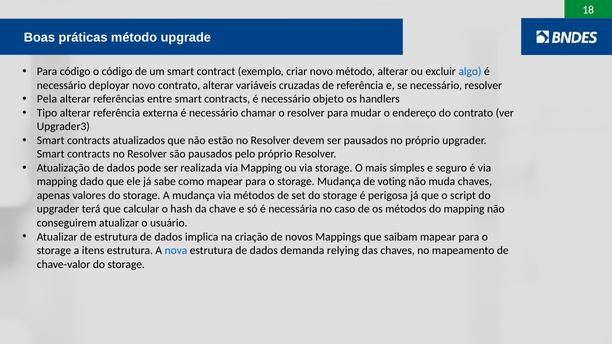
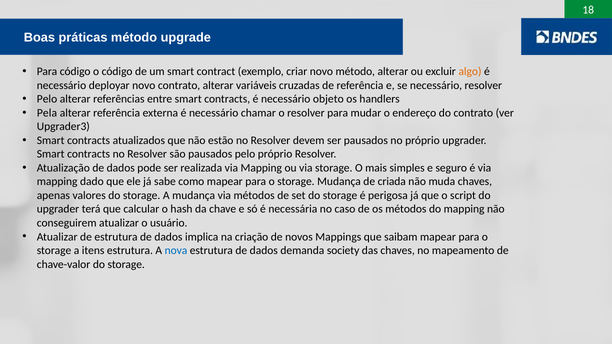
algo colour: blue -> orange
Pela at (47, 99): Pela -> Pelo
Tipo: Tipo -> Pela
voting: voting -> criada
relying: relying -> society
